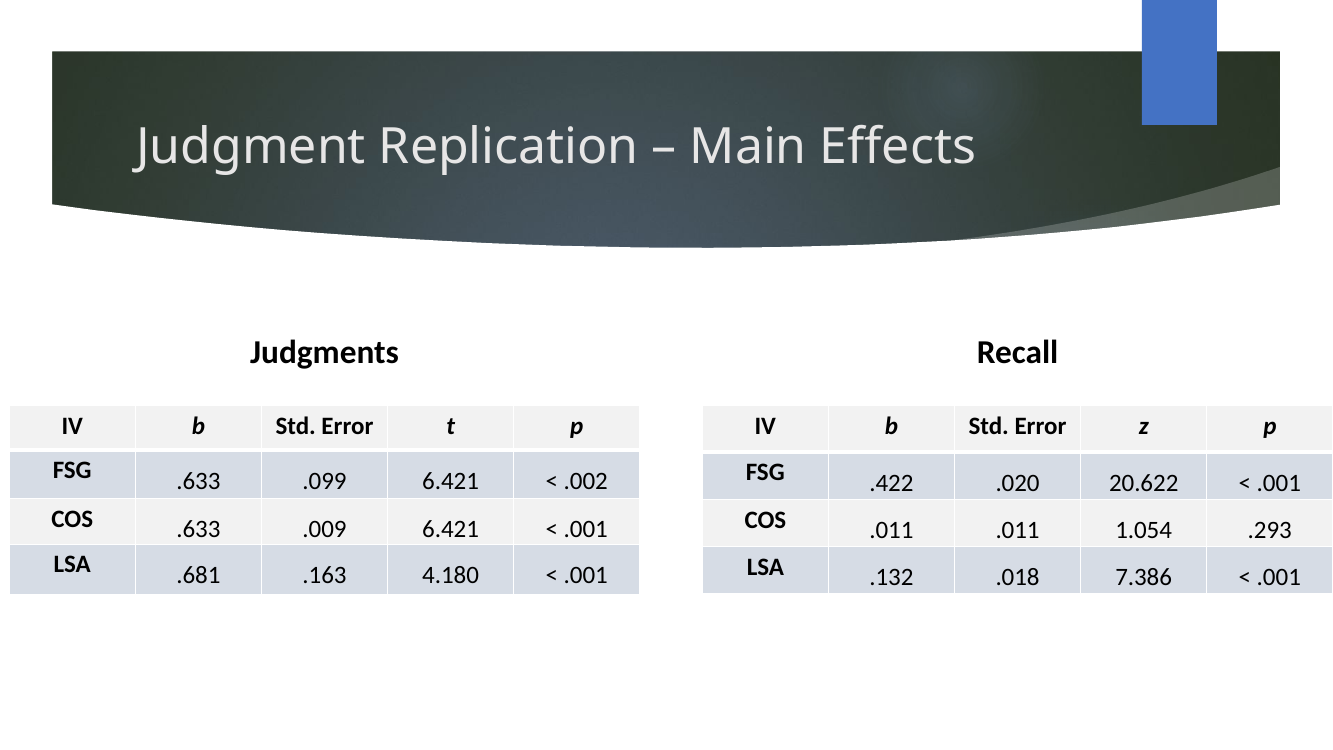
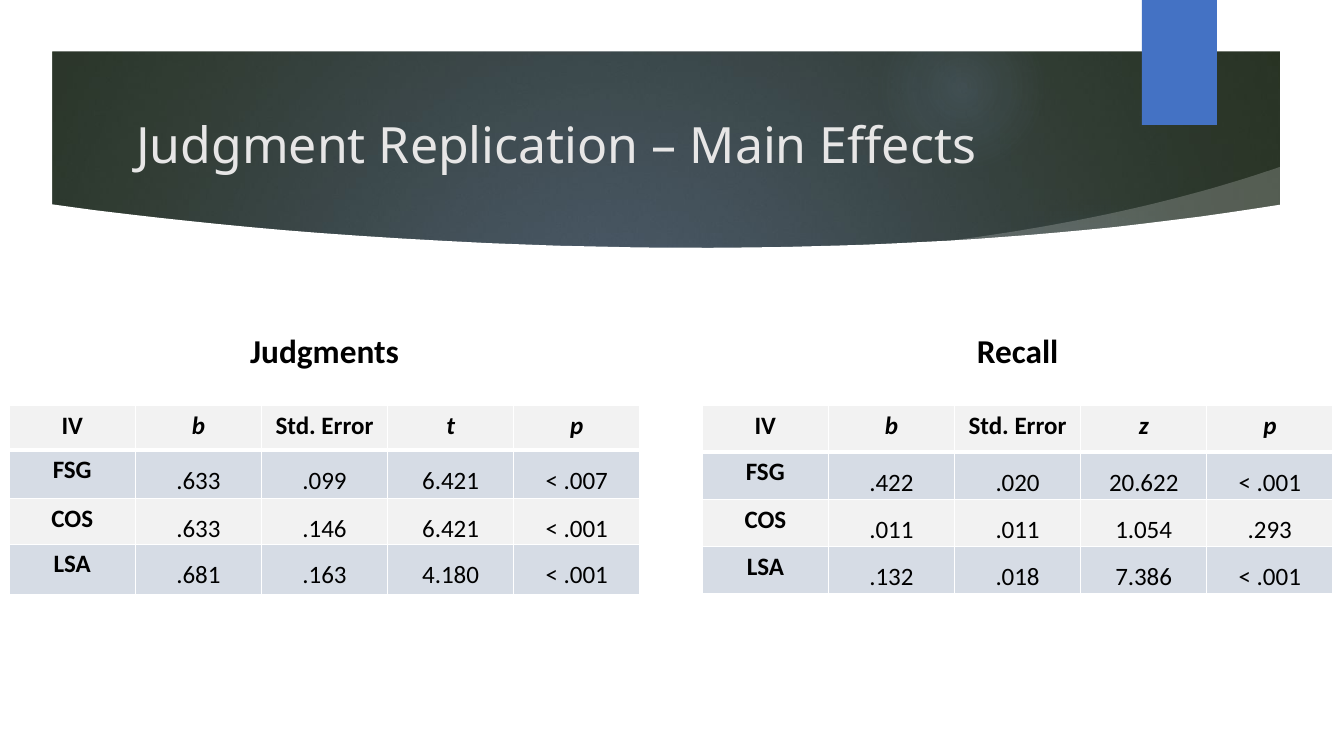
.002: .002 -> .007
.009: .009 -> .146
